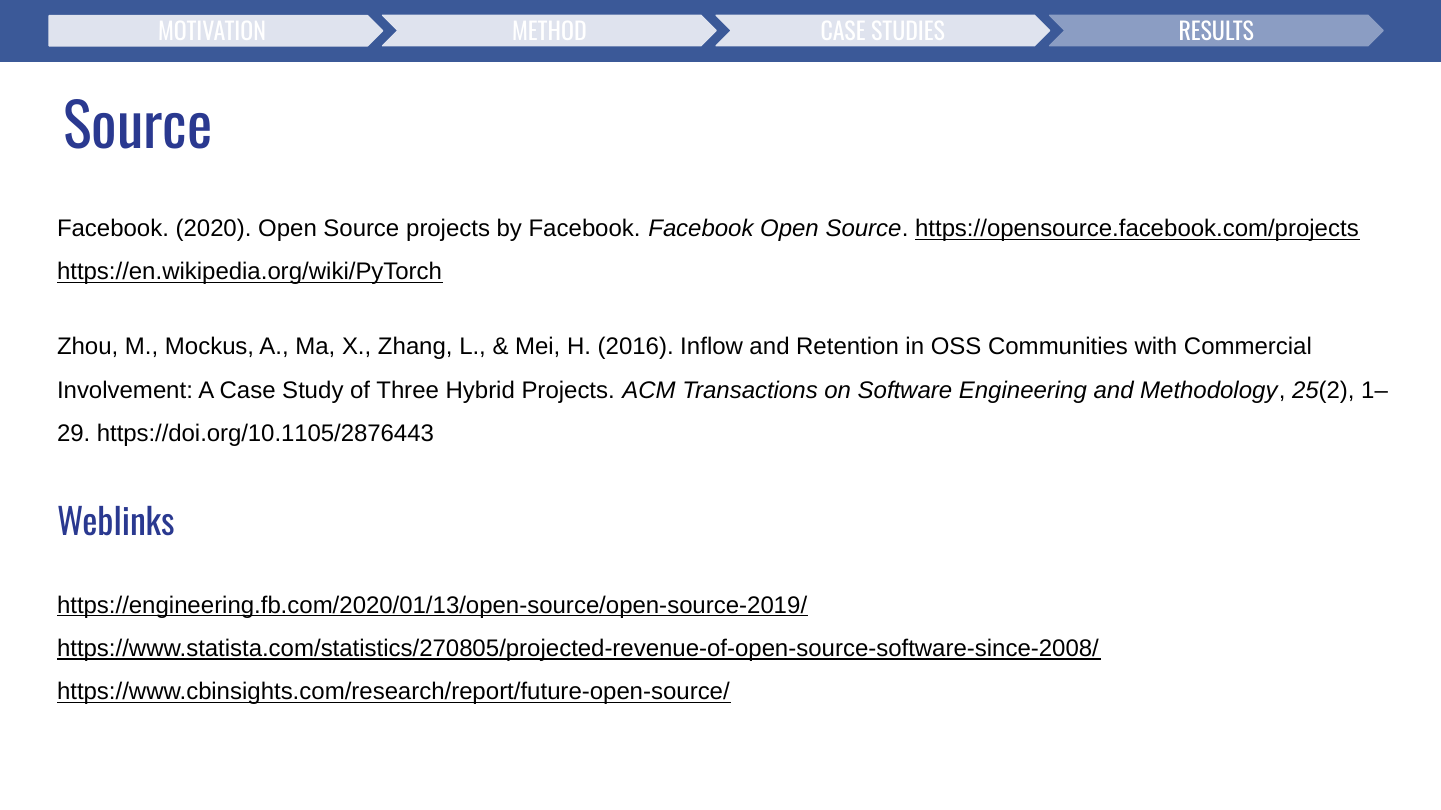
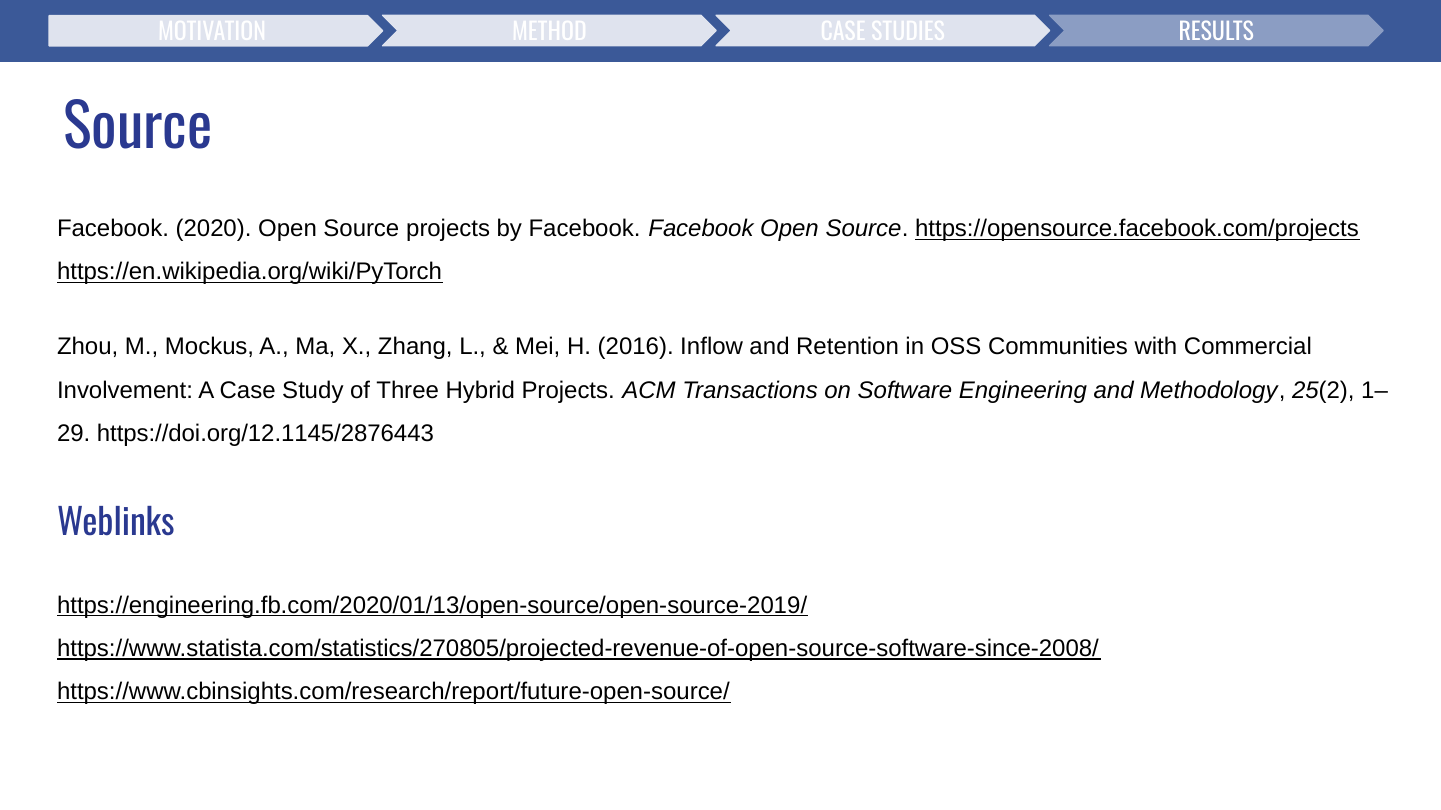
https://doi.org/10.1105/2876443: https://doi.org/10.1105/2876443 -> https://doi.org/12.1145/2876443
